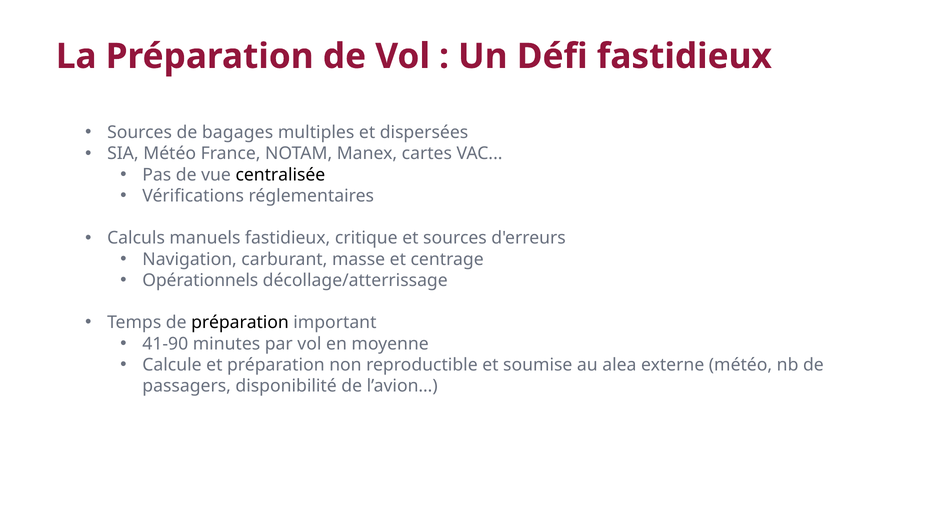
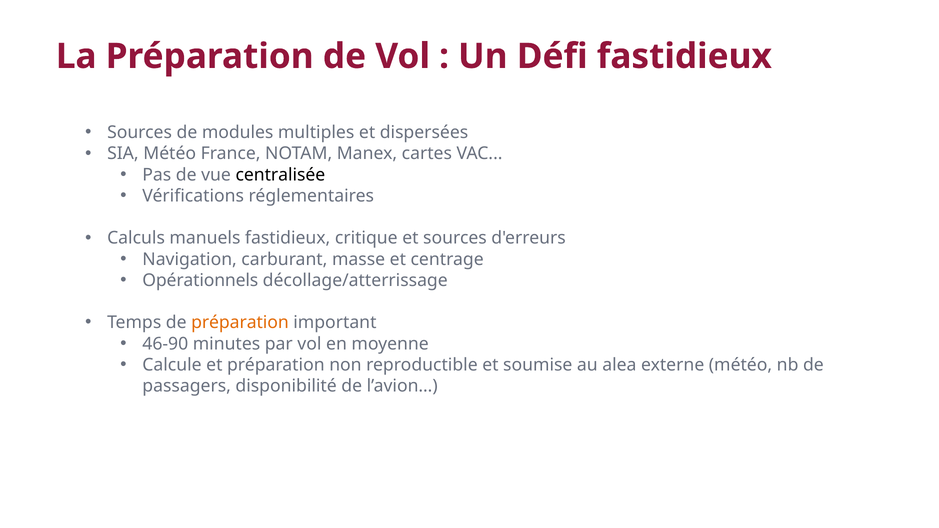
bagages: bagages -> modules
préparation at (240, 323) colour: black -> orange
41-90: 41-90 -> 46-90
